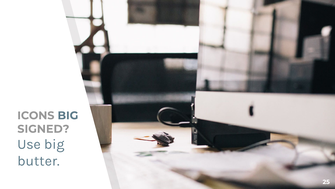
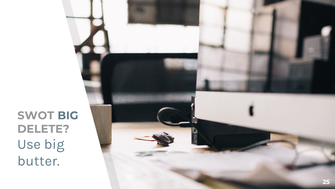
ICONS: ICONS -> SWOT
SIGNED: SIGNED -> DELETE
